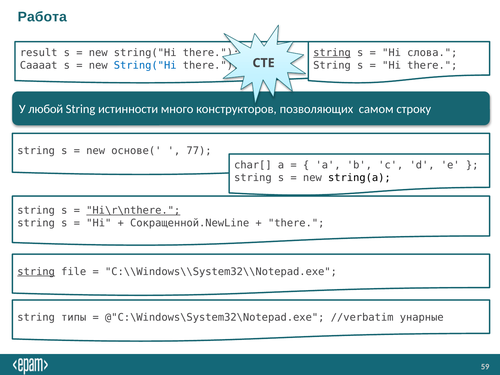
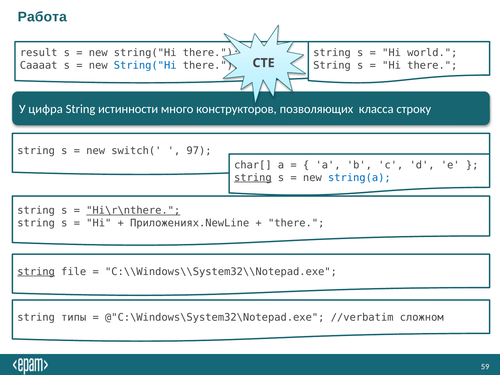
string at (332, 53) underline: present -> none
слова: слова -> world
любой: любой -> цифра
самом: самом -> класса
основе(: основе( -> switch(
77: 77 -> 97
string at (253, 178) underline: none -> present
string(a colour: black -> blue
Сокращенной.NewLine: Сокращенной.NewLine -> Приложениях.NewLine
унарные: унарные -> сложном
